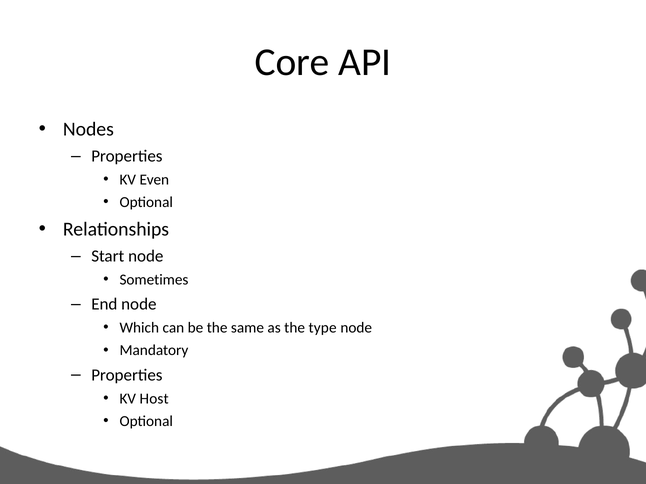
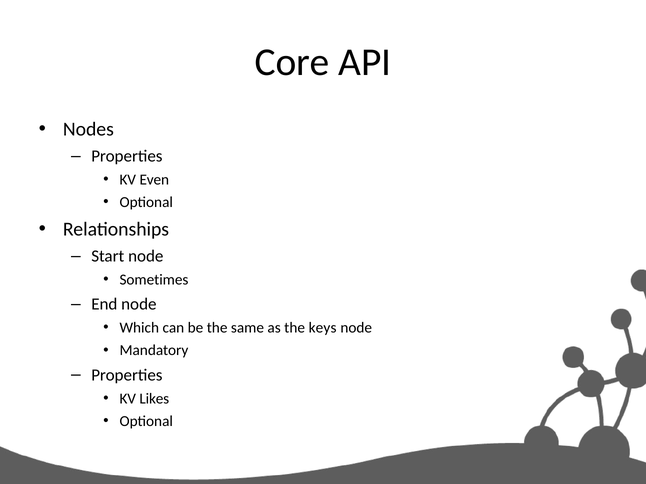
type: type -> keys
Host: Host -> Likes
